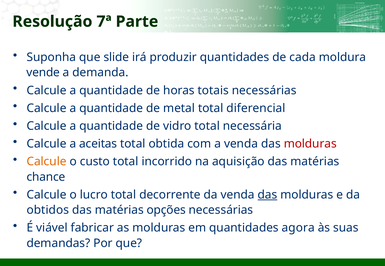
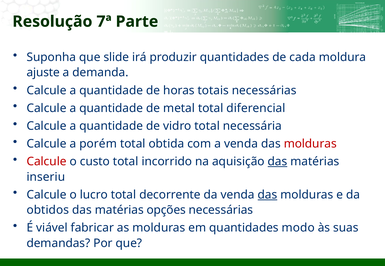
vende: vende -> ajuste
aceitas: aceitas -> porém
Calcule at (47, 162) colour: orange -> red
das at (278, 162) underline: none -> present
chance: chance -> inseriu
agora: agora -> modo
